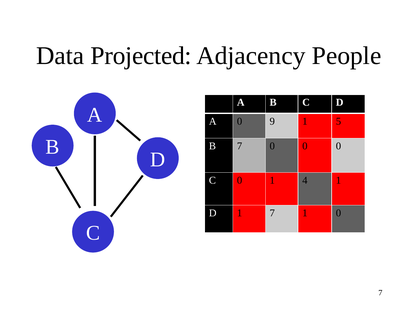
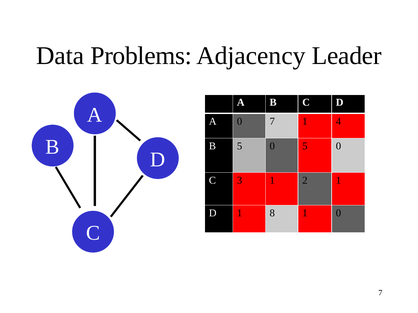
Projected: Projected -> Problems
People: People -> Leader
0 9: 9 -> 7
5: 5 -> 4
B 7: 7 -> 5
0 at (305, 146): 0 -> 5
C 0: 0 -> 3
4: 4 -> 2
1 7: 7 -> 8
